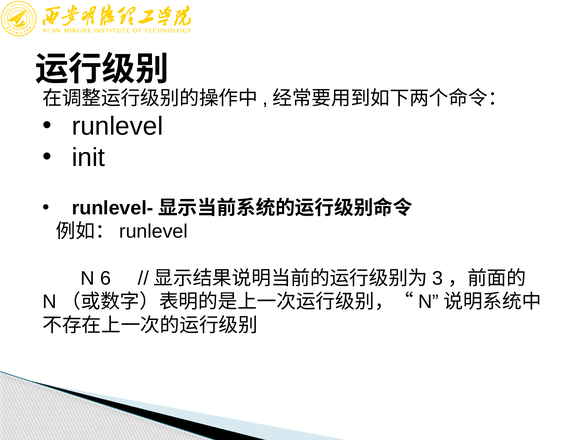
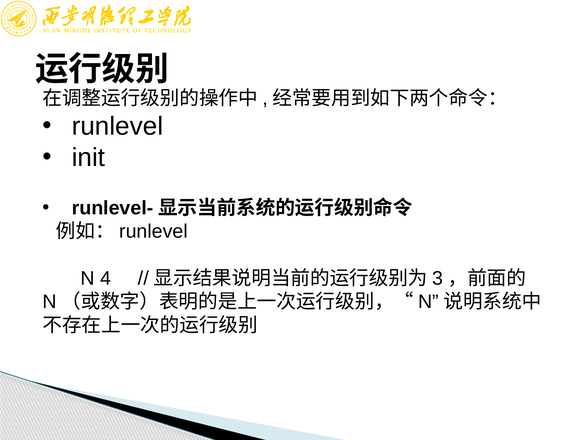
6: 6 -> 4
